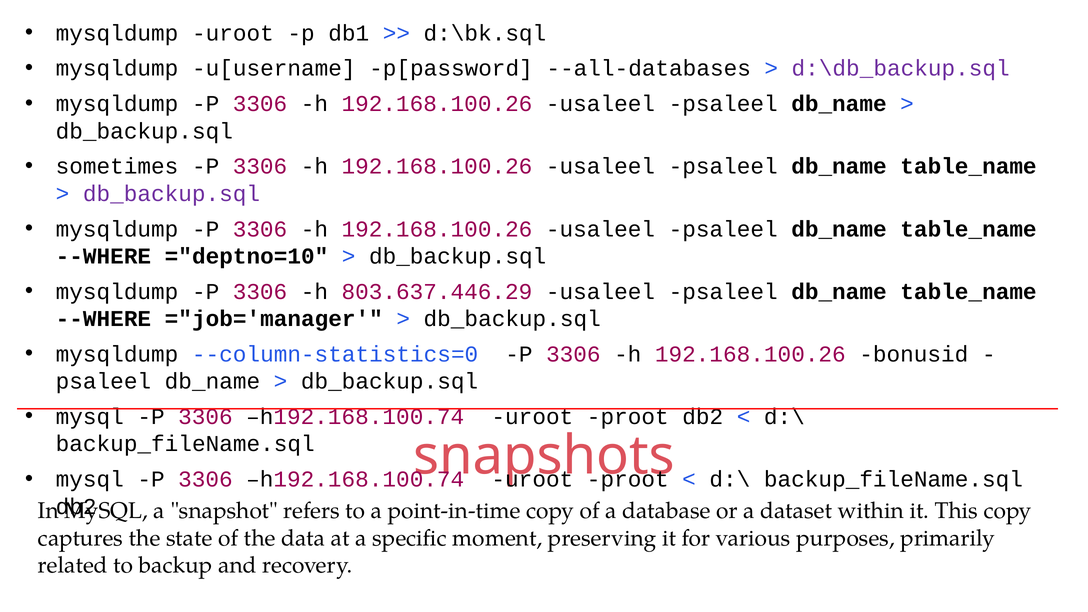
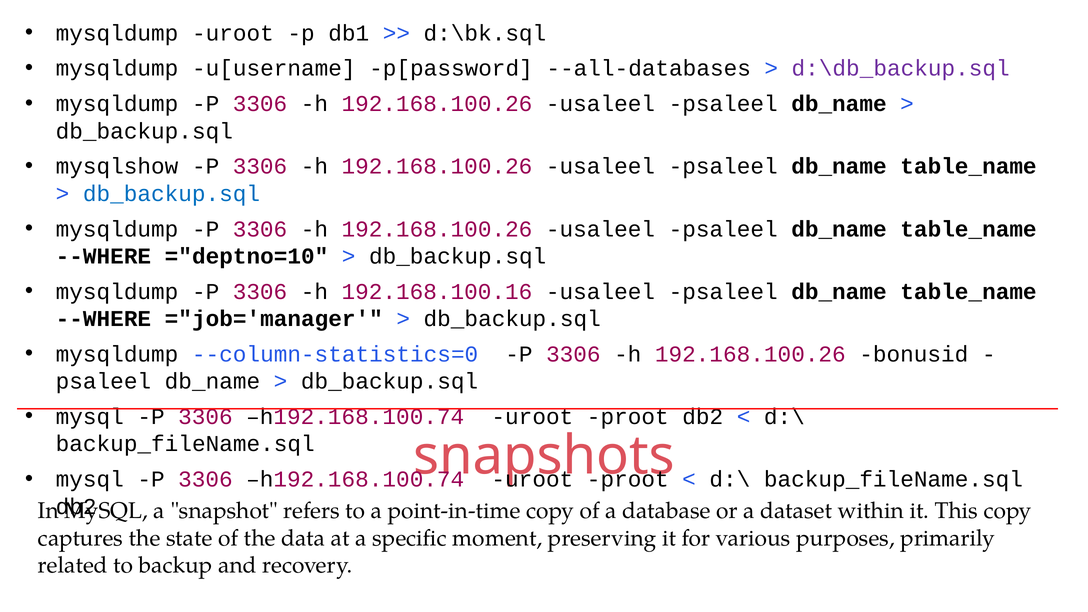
sometimes: sometimes -> mysqlshow
db_backup.sql at (171, 194) colour: purple -> blue
803.637.446.29: 803.637.446.29 -> 192.168.100.16
